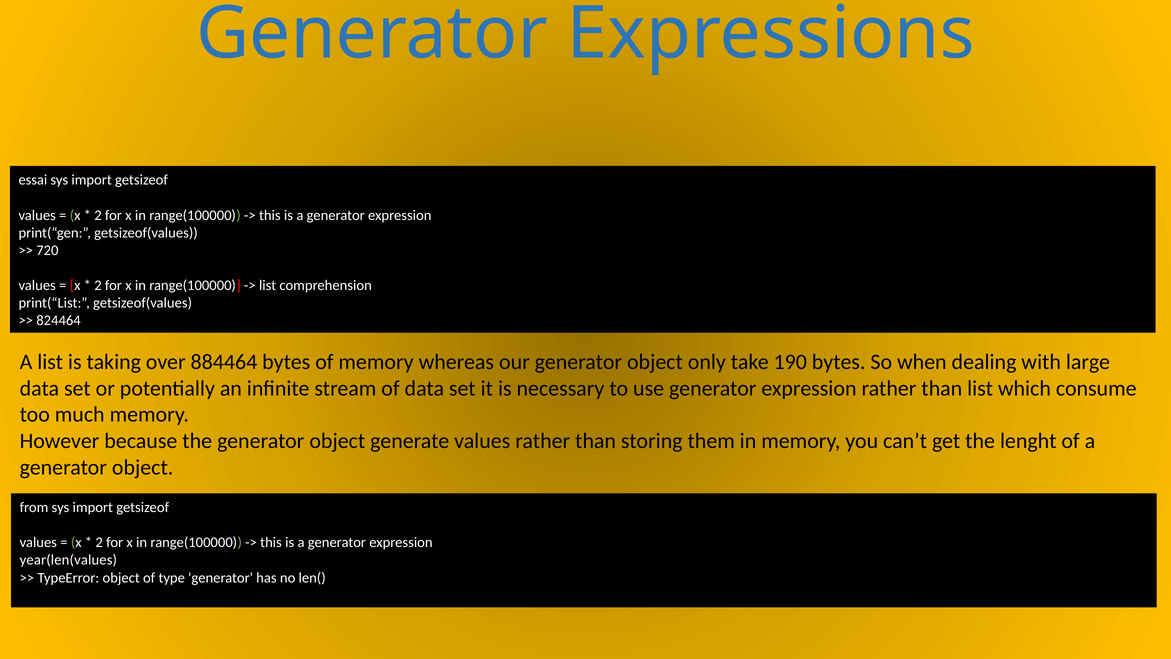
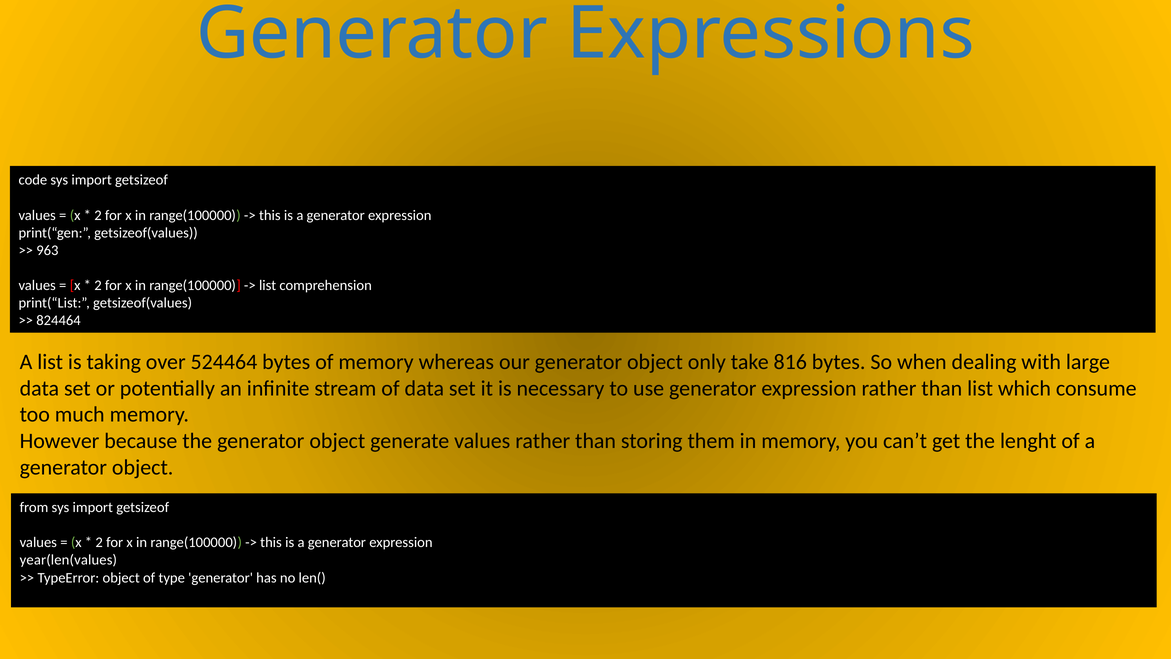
essai: essai -> code
720: 720 -> 963
884464: 884464 -> 524464
190: 190 -> 816
